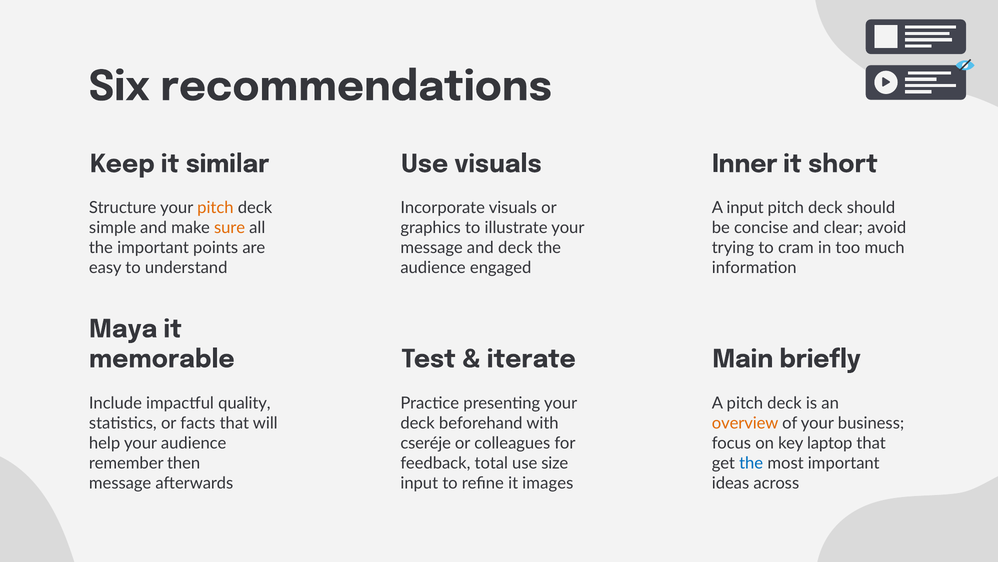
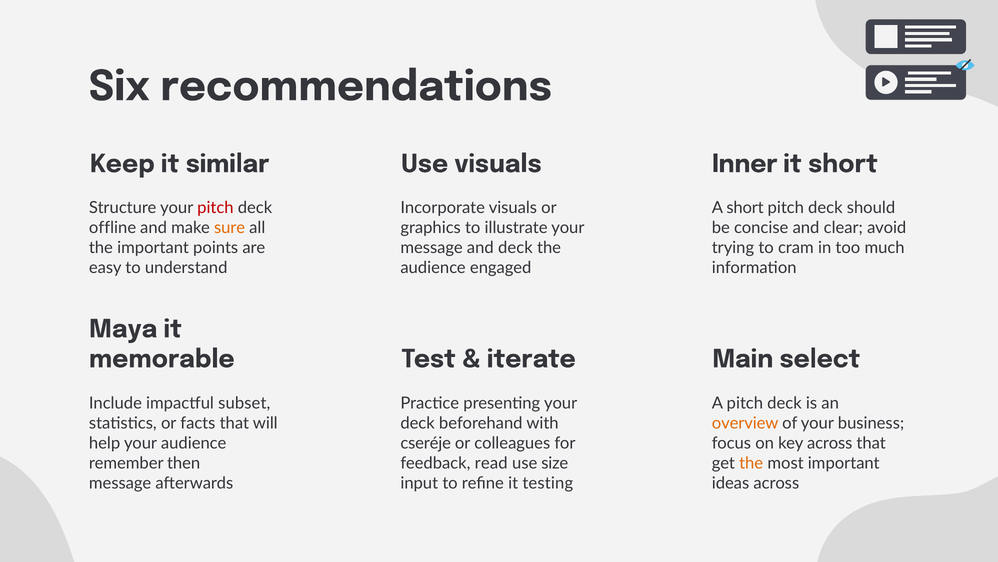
pitch at (215, 208) colour: orange -> red
A input: input -> short
simple: simple -> offline
briefly: briefly -> select
quality: quality -> subset
key laptop: laptop -> across
total: total -> read
the at (751, 463) colour: blue -> orange
images: images -> testing
